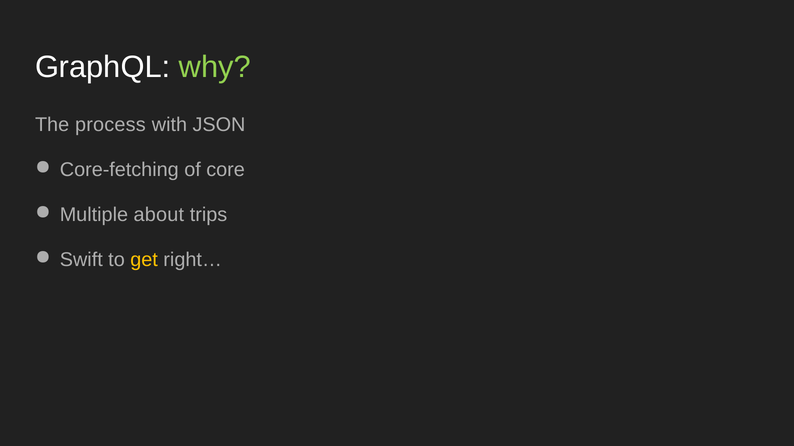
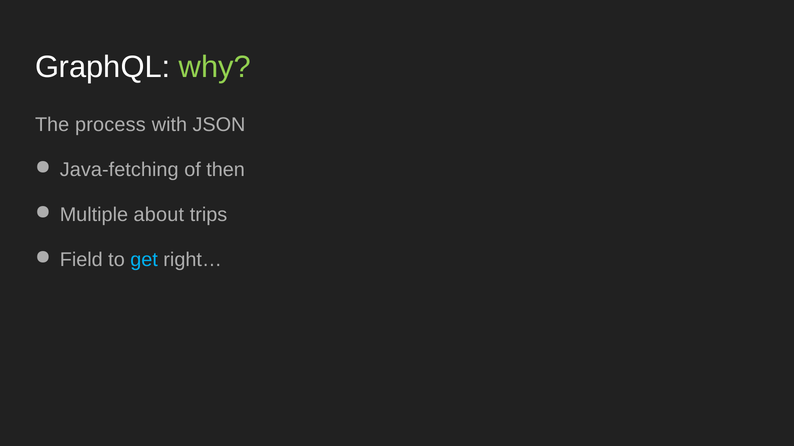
Core-fetching: Core-fetching -> Java-fetching
core: core -> then
Swift: Swift -> Field
get colour: yellow -> light blue
